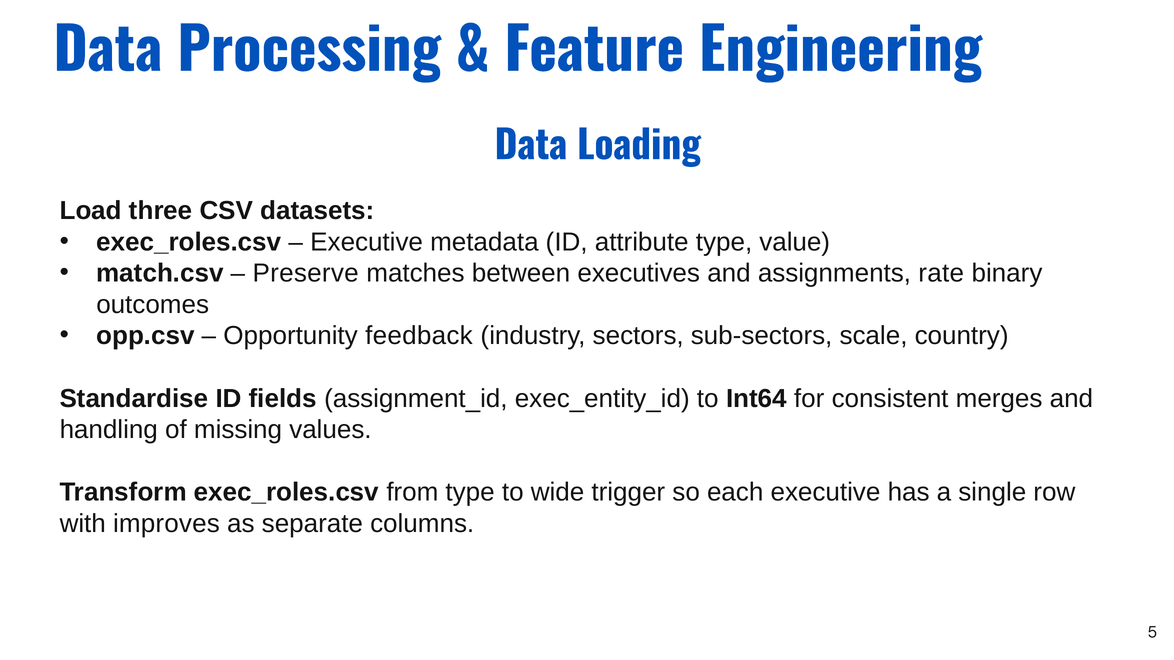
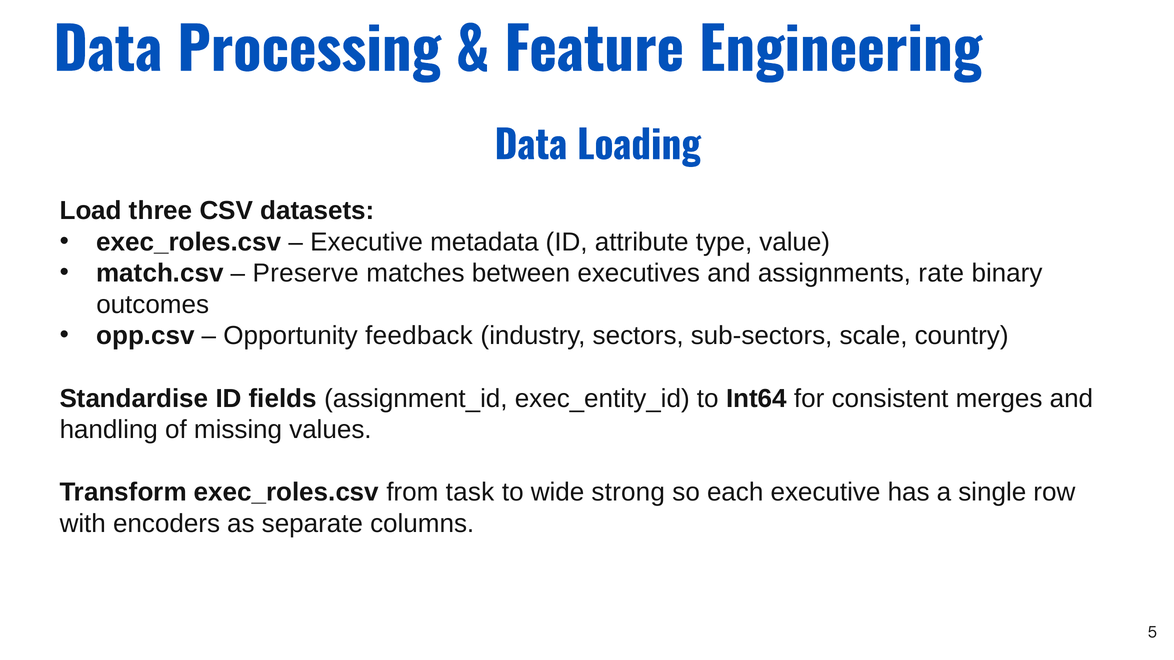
from type: type -> task
trigger: trigger -> strong
improves: improves -> encoders
